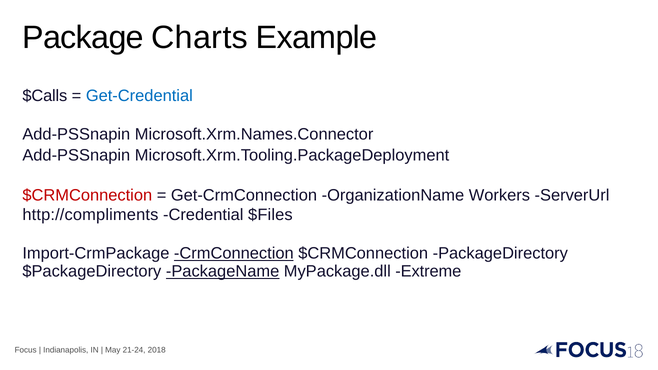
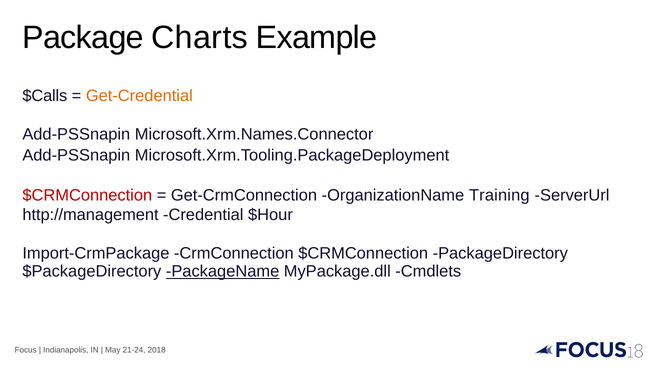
Get-Credential colour: blue -> orange
Workers: Workers -> Training
http://compliments: http://compliments -> http://management
$Files: $Files -> $Hour
CrmConnection underline: present -> none
Extreme: Extreme -> Cmdlets
